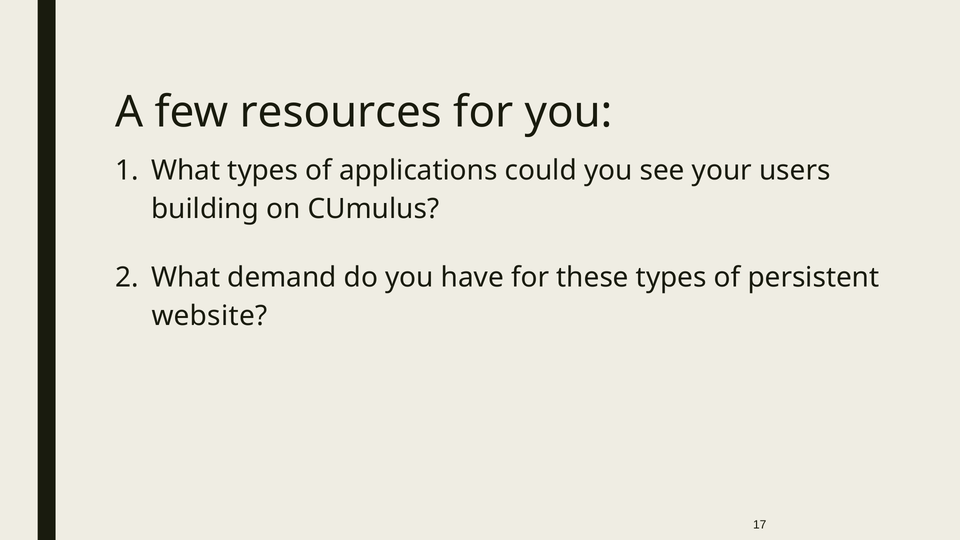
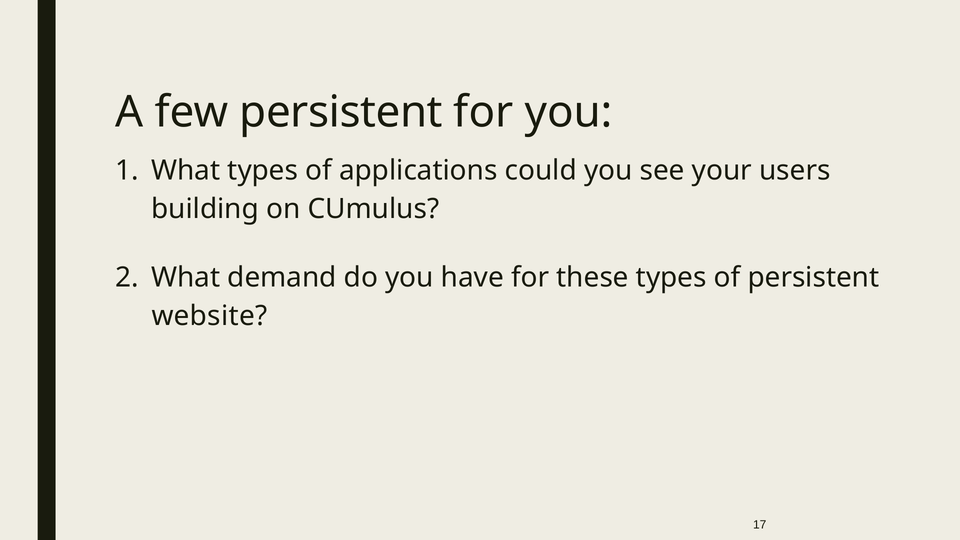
few resources: resources -> persistent
